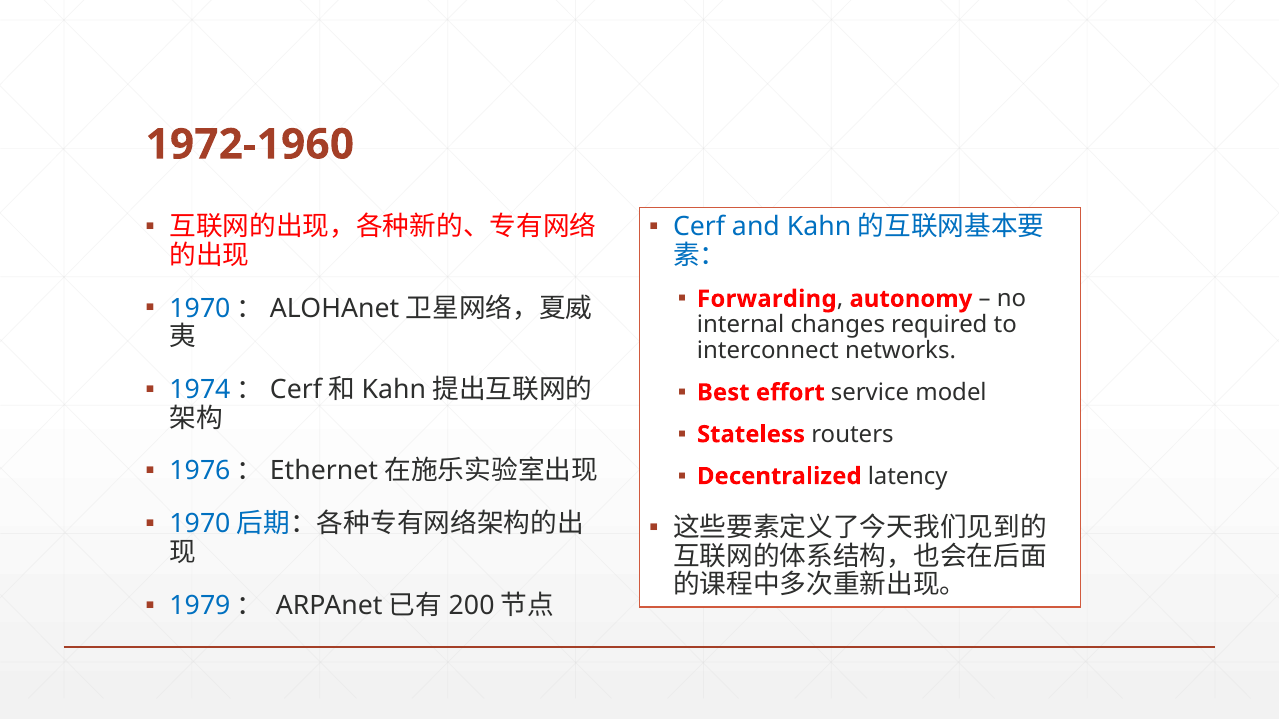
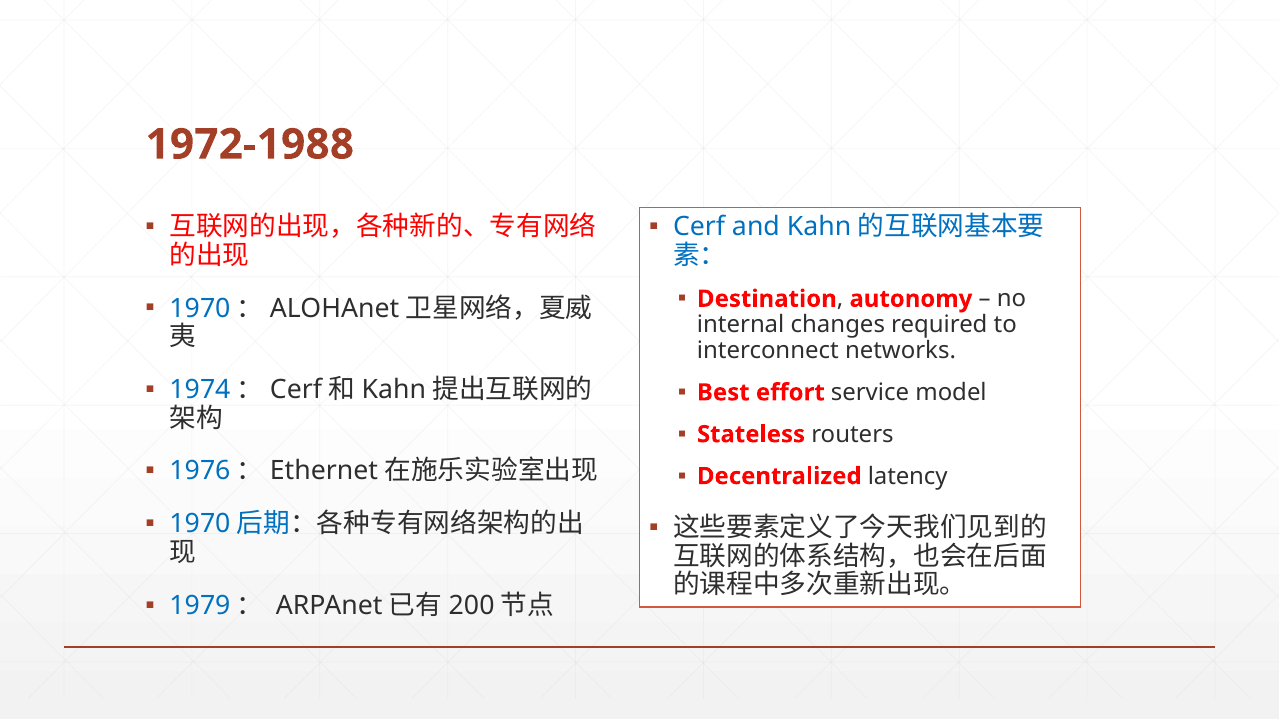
1972-1960: 1972-1960 -> 1972-1988
Forwarding: Forwarding -> Destination
